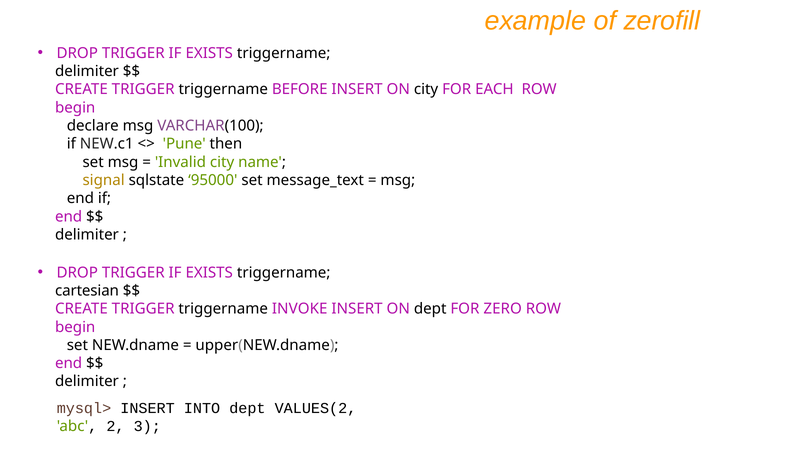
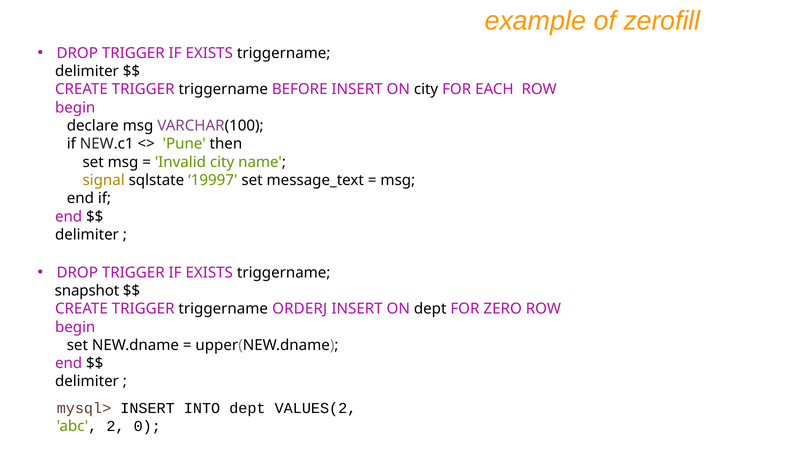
95000: 95000 -> 19997
cartesian: cartesian -> snapshot
INVOKE: INVOKE -> ORDERJ
3: 3 -> 0
